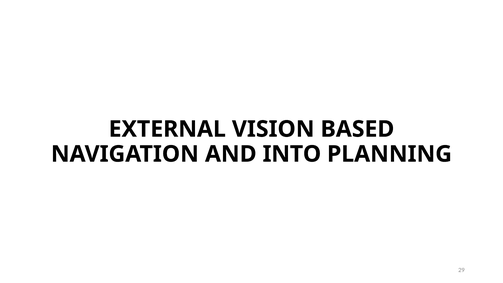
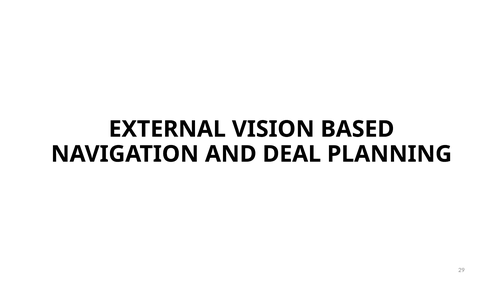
INTO: INTO -> DEAL
